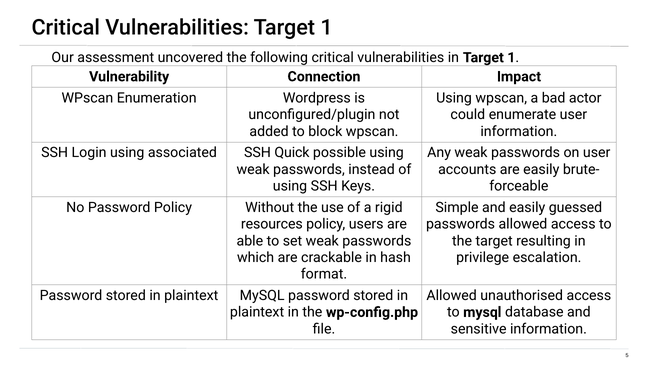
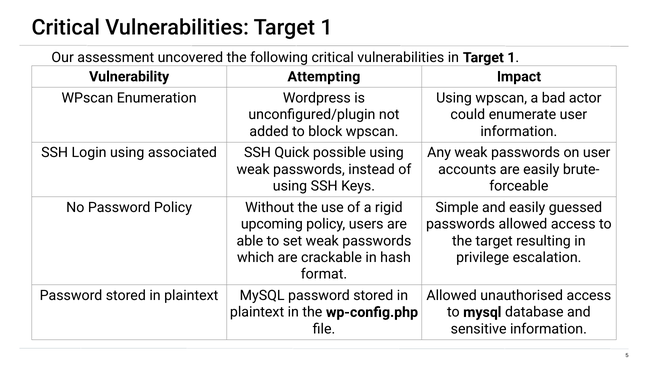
Connection: Connection -> Attempting
resources: resources -> upcoming
